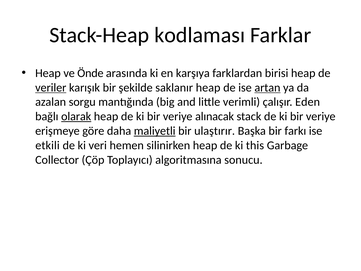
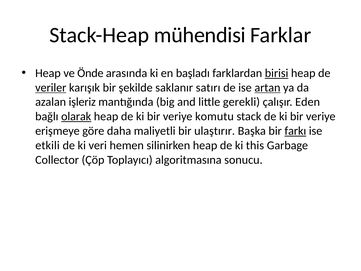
kodlaması: kodlaması -> mühendisi
karşıya: karşıya -> başladı
birisi underline: none -> present
saklanır heap: heap -> satırı
sorgu: sorgu -> işleriz
verimli: verimli -> gerekli
alınacak: alınacak -> komutu
maliyetli underline: present -> none
farkı underline: none -> present
